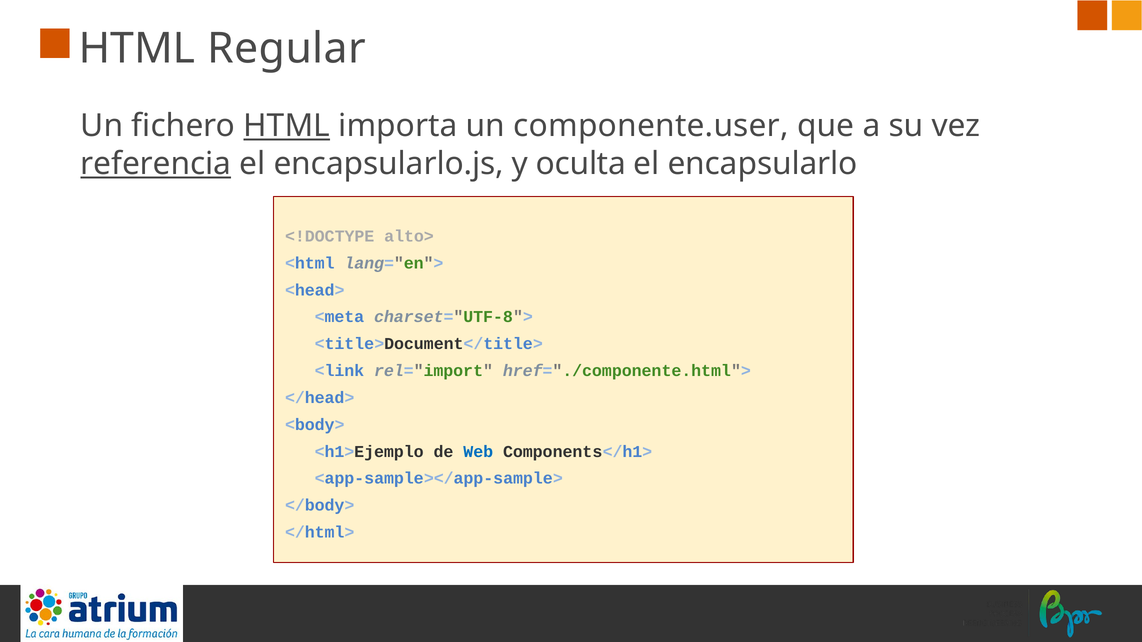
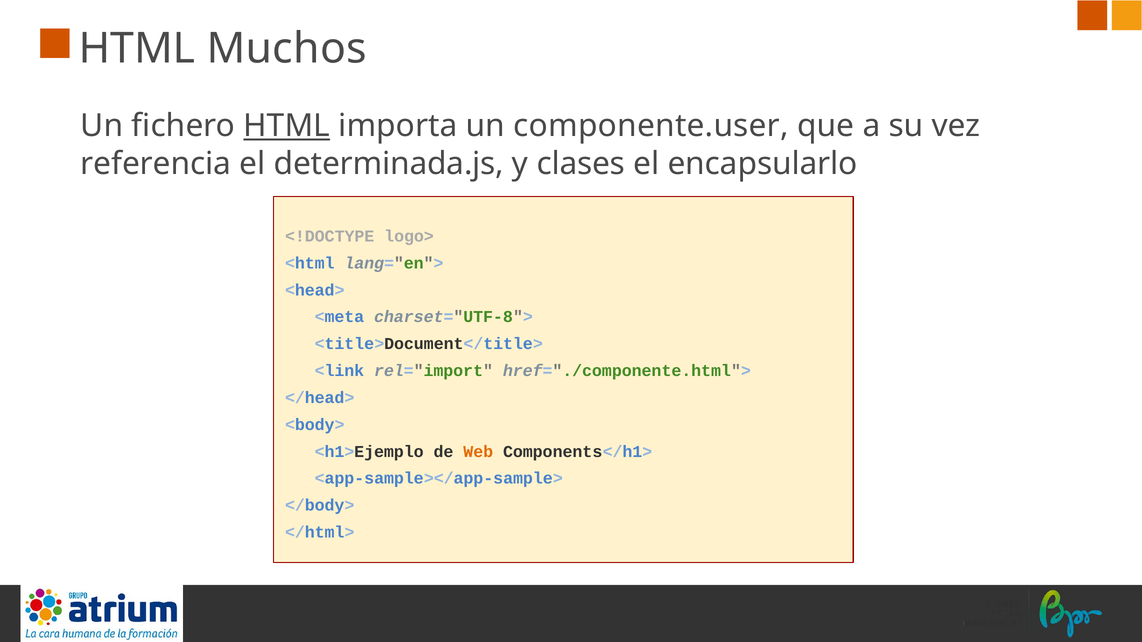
Regular: Regular -> Muchos
referencia underline: present -> none
encapsularlo.js: encapsularlo.js -> determinada.js
oculta: oculta -> clases
alto>: alto> -> logo>
Web colour: blue -> orange
